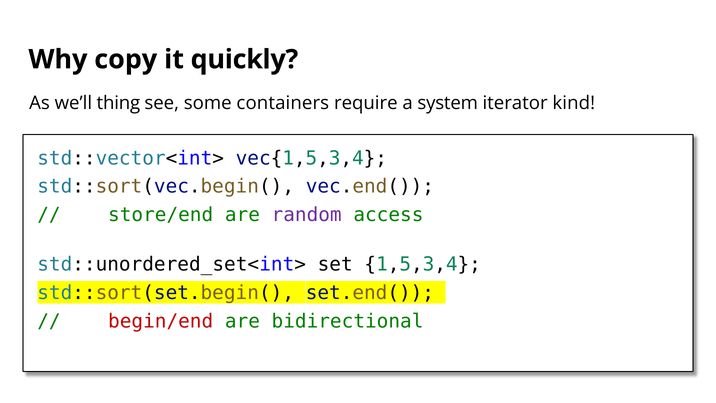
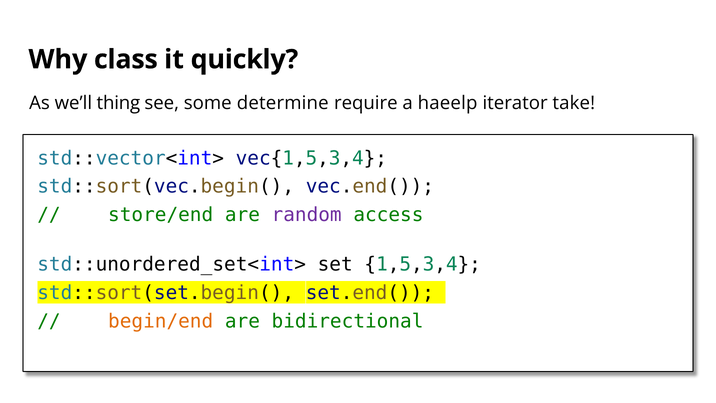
copy: copy -> class
containers: containers -> determine
system: system -> haeelp
kind: kind -> take
begin/end colour: red -> orange
